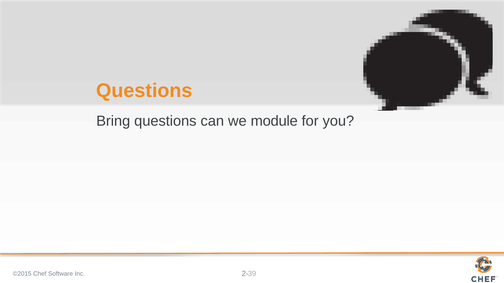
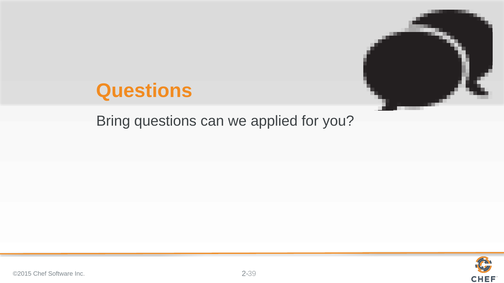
module: module -> applied
